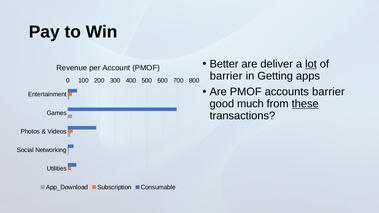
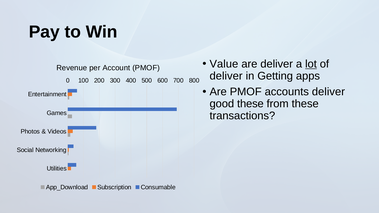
Better: Better -> Value
barrier at (226, 76): barrier -> deliver
accounts barrier: barrier -> deliver
good much: much -> these
these at (305, 104) underline: present -> none
